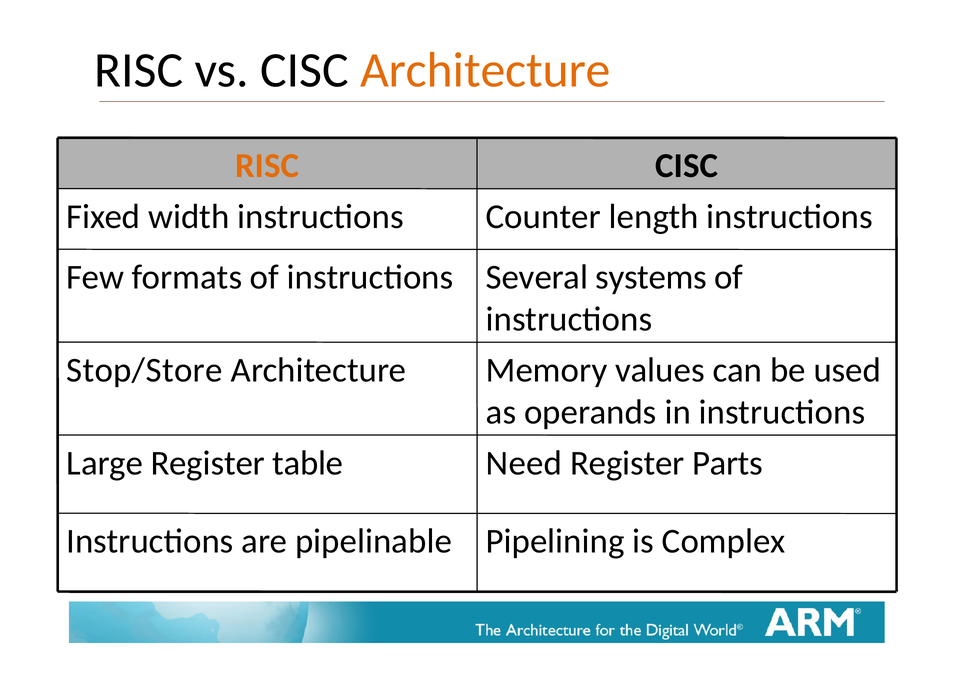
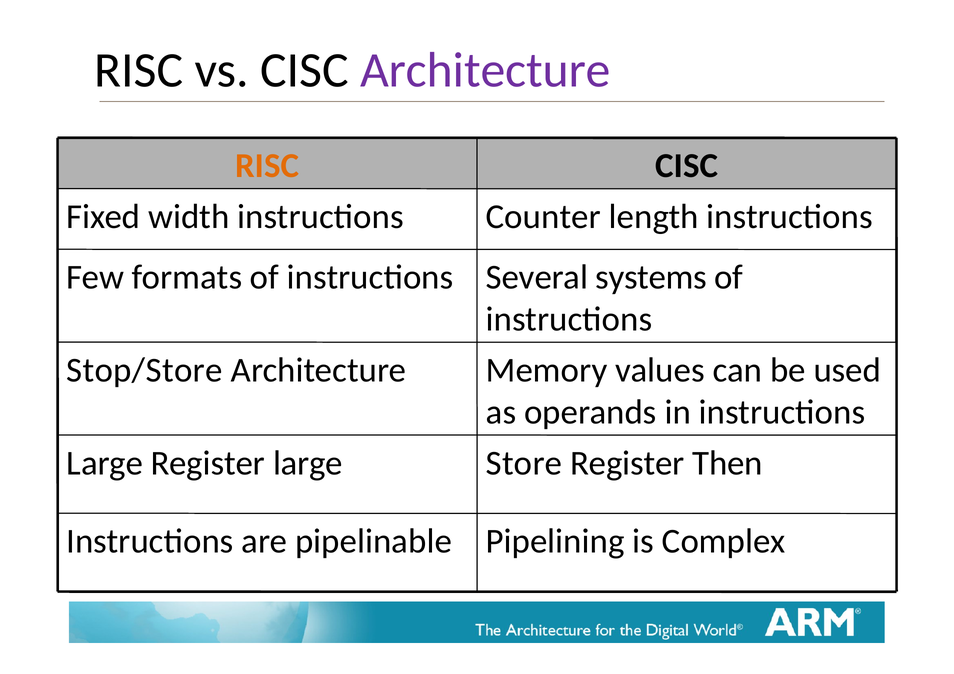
Architecture at (485, 70) colour: orange -> purple
Register table: table -> large
Need: Need -> Store
Parts: Parts -> Then
